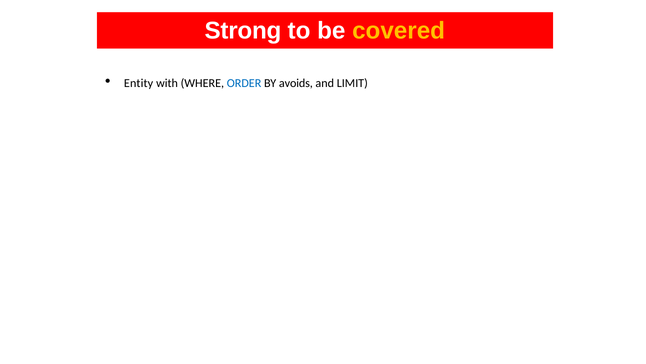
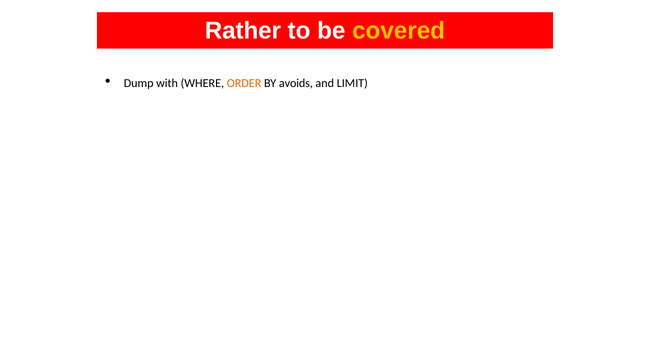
Strong: Strong -> Rather
Entity: Entity -> Dump
ORDER colour: blue -> orange
